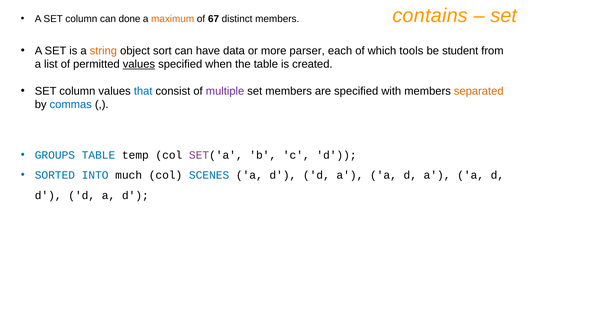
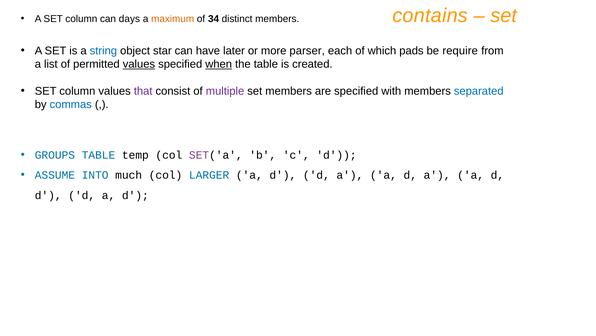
done: done -> days
67: 67 -> 34
string colour: orange -> blue
sort: sort -> star
data: data -> later
tools: tools -> pads
student: student -> require
when underline: none -> present
that colour: blue -> purple
separated colour: orange -> blue
SORTED: SORTED -> ASSUME
SCENES: SCENES -> LARGER
